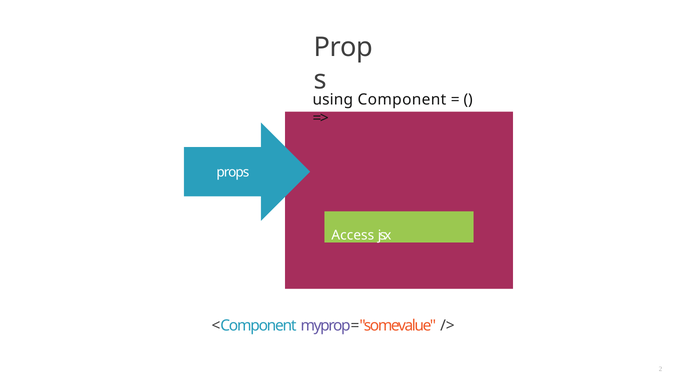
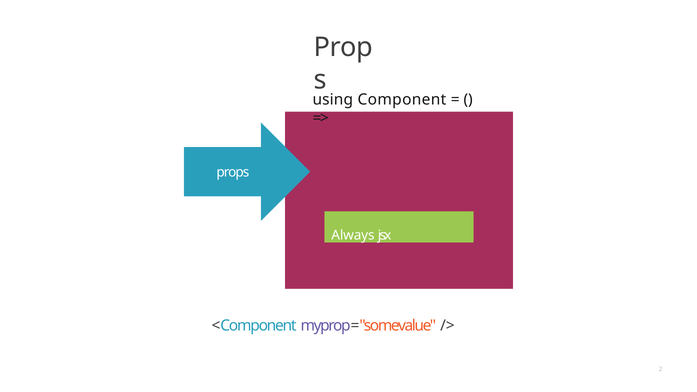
Access: Access -> Always
